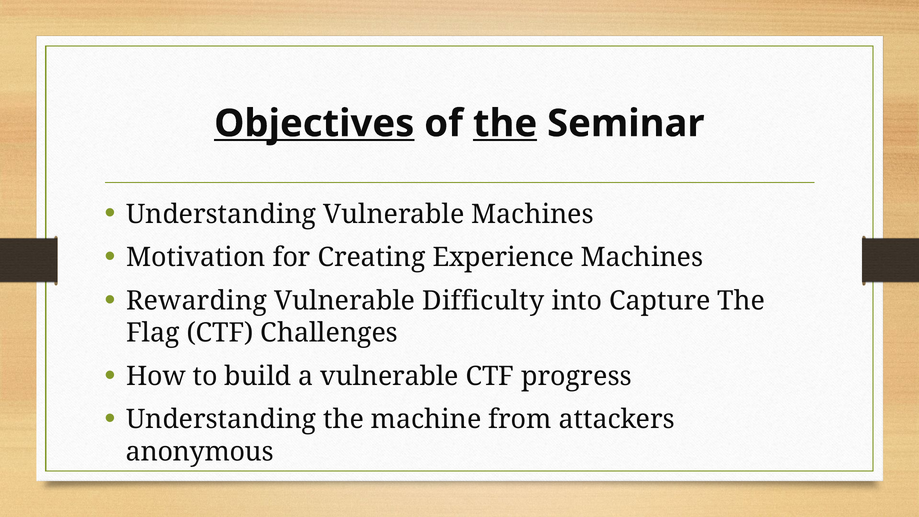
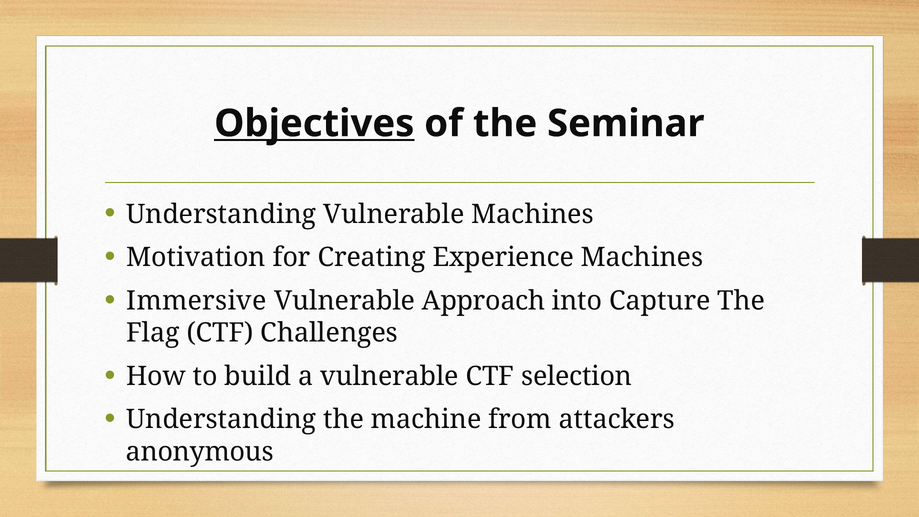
the at (505, 124) underline: present -> none
Rewarding: Rewarding -> Immersive
Difficulty: Difficulty -> Approach
progress: progress -> selection
